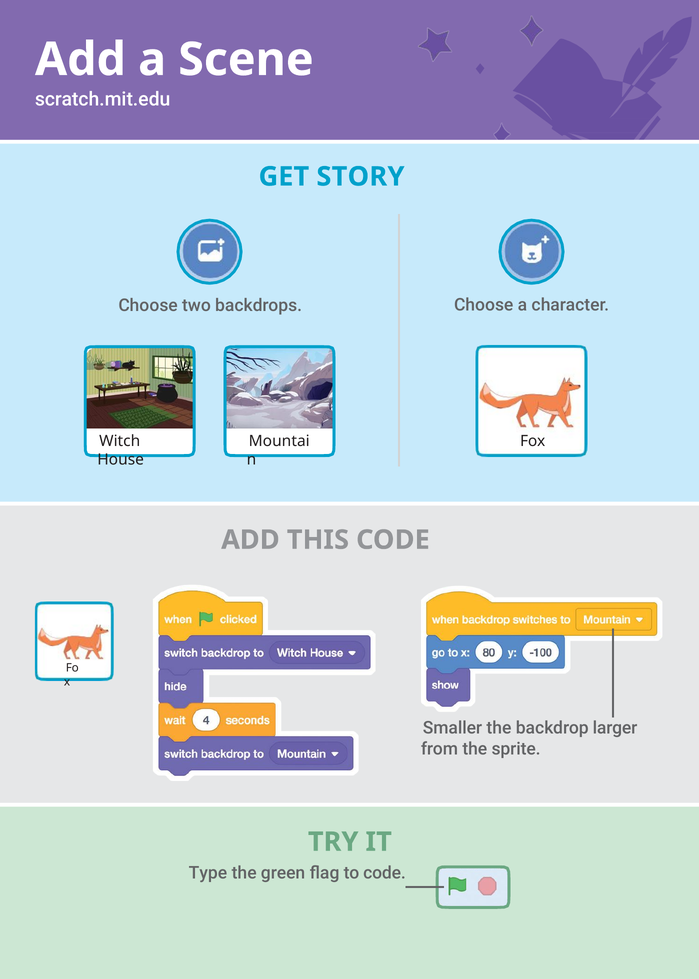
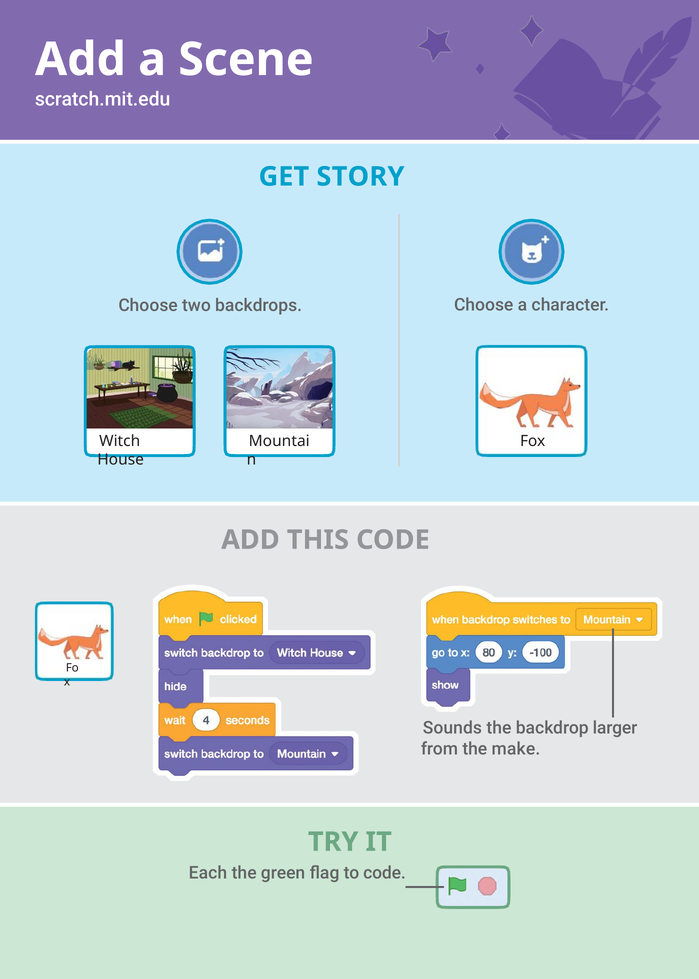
Smaller: Smaller -> Sounds
sprite: sprite -> make
Type: Type -> Each
